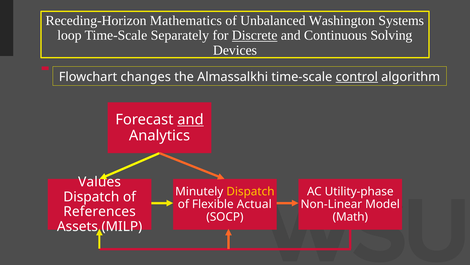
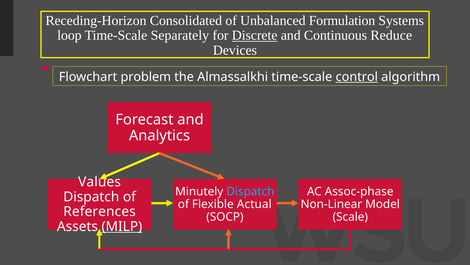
Mathematics: Mathematics -> Consolidated
Washington: Washington -> Formulation
Solving: Solving -> Reduce
changes: changes -> problem
and at (190, 119) underline: present -> none
Dispatch at (250, 191) colour: yellow -> light blue
Utility-phase: Utility-phase -> Assoc-phase
Math: Math -> Scale
MILP underline: none -> present
